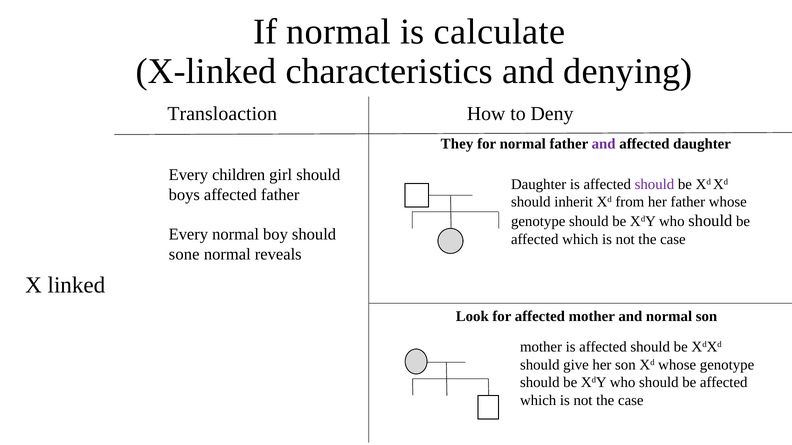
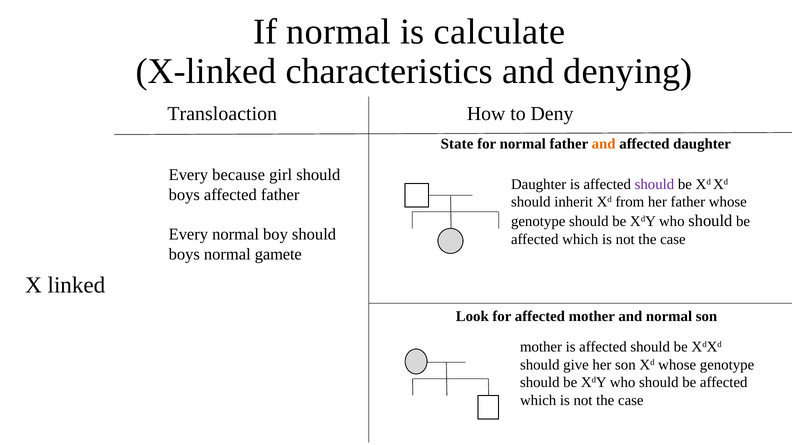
They: They -> State
and at (604, 144) colour: purple -> orange
children: children -> because
sone at (184, 254): sone -> boys
reveals: reveals -> gamete
